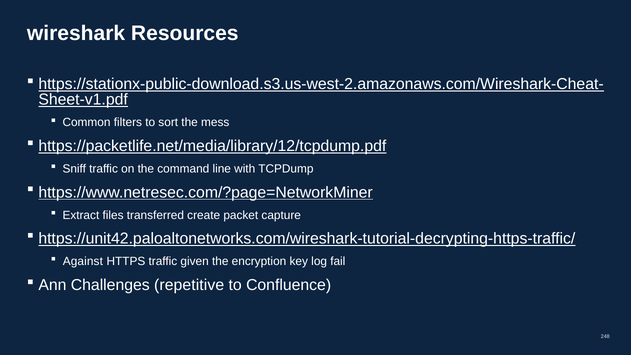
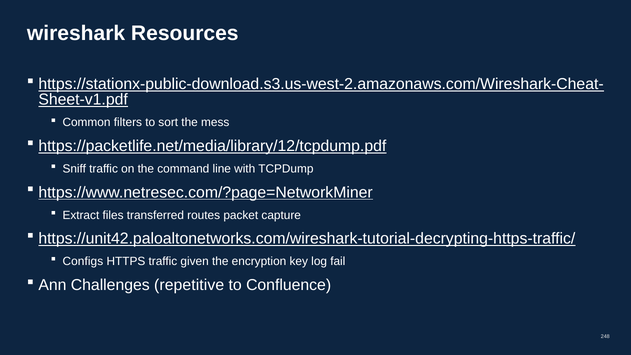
create: create -> routes
Against: Against -> Configs
